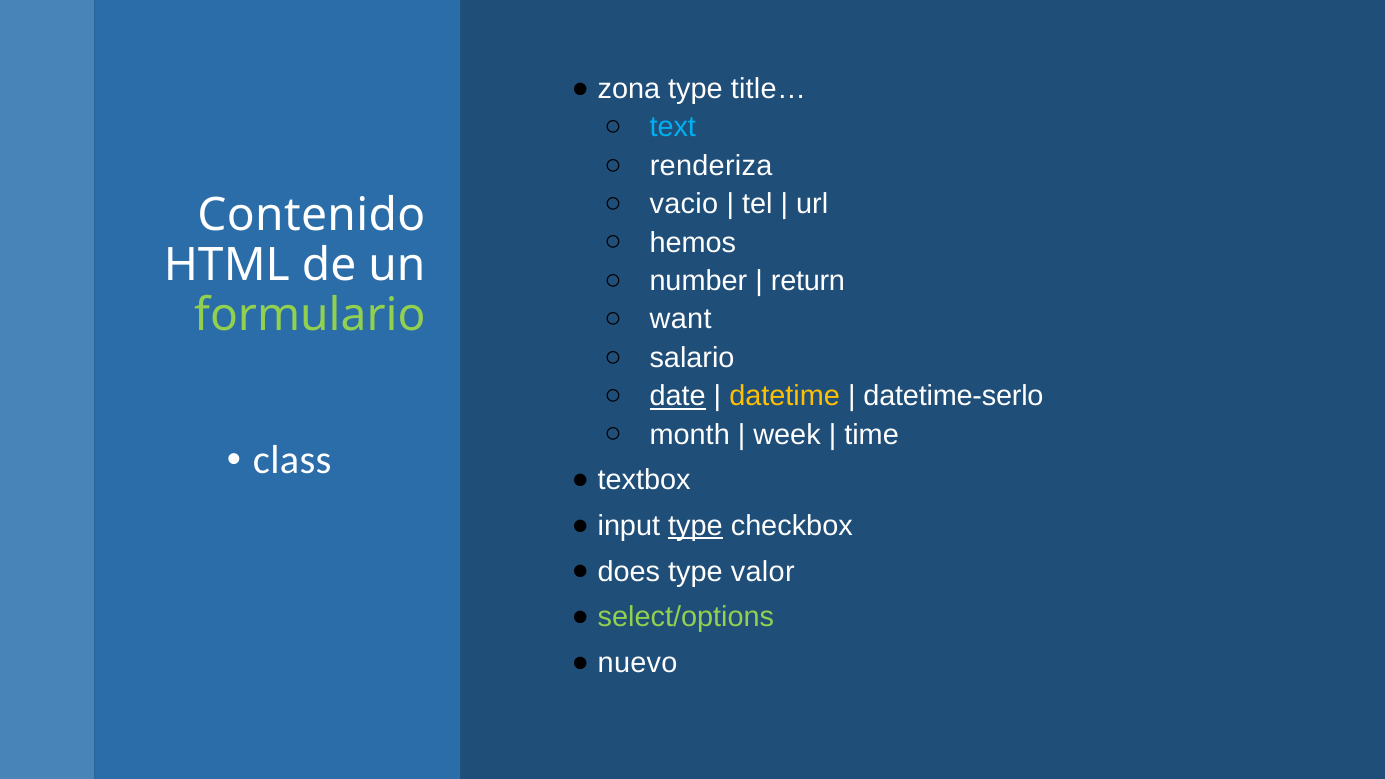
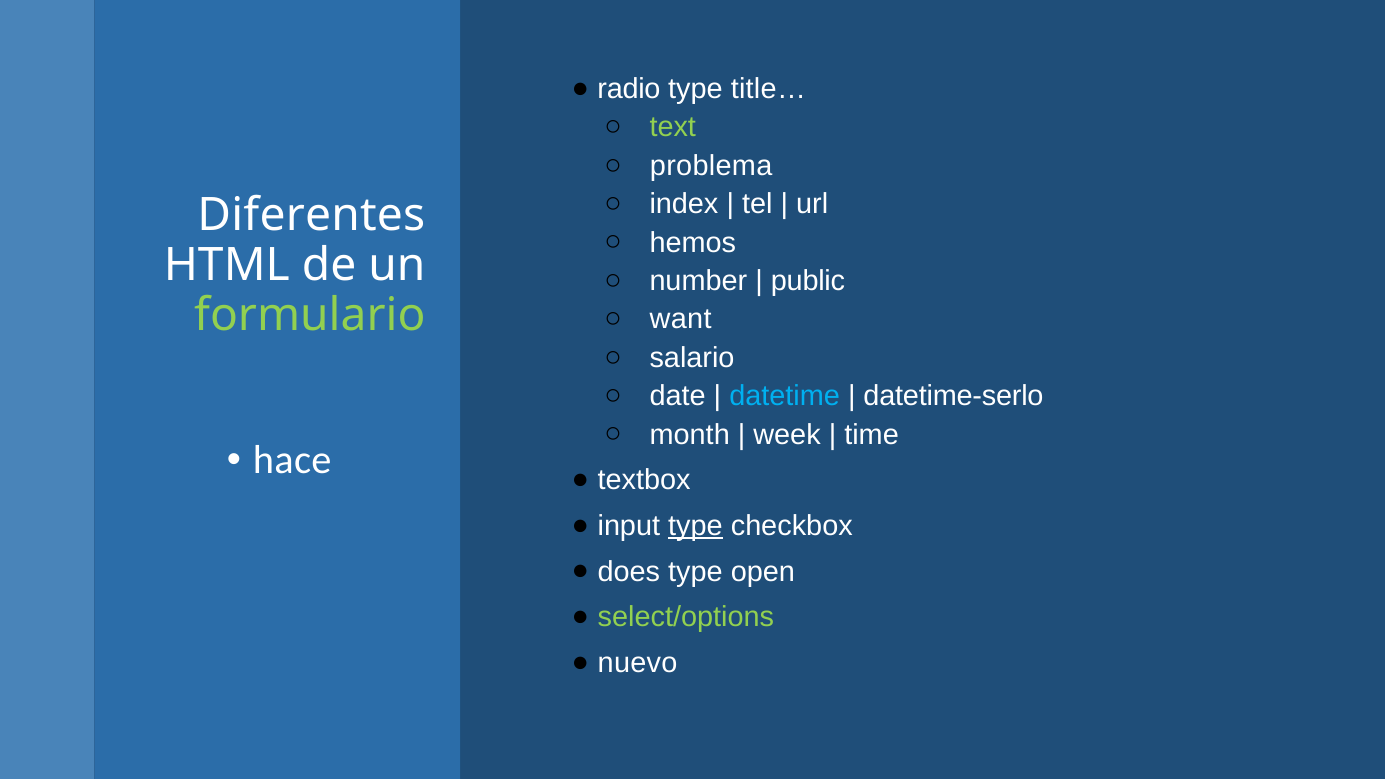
zona: zona -> radio
text colour: light blue -> light green
renderiza: renderiza -> problema
vacio: vacio -> index
Contenido: Contenido -> Diferentes
return: return -> public
date underline: present -> none
datetime colour: yellow -> light blue
class: class -> hace
valor: valor -> open
